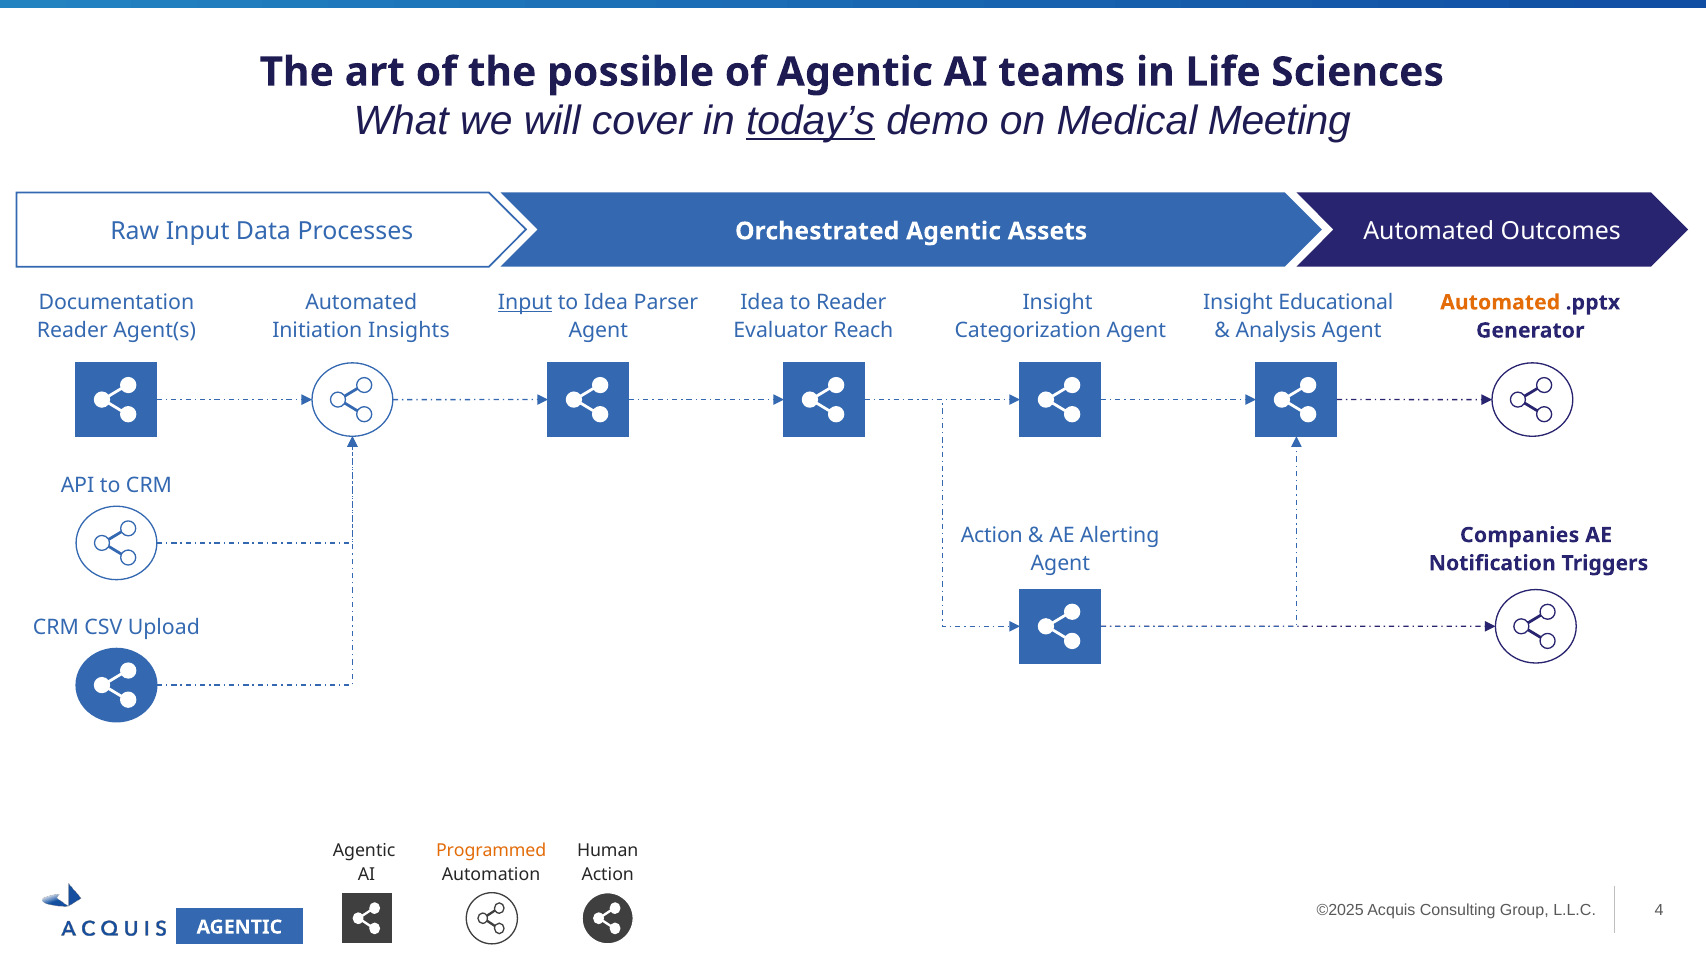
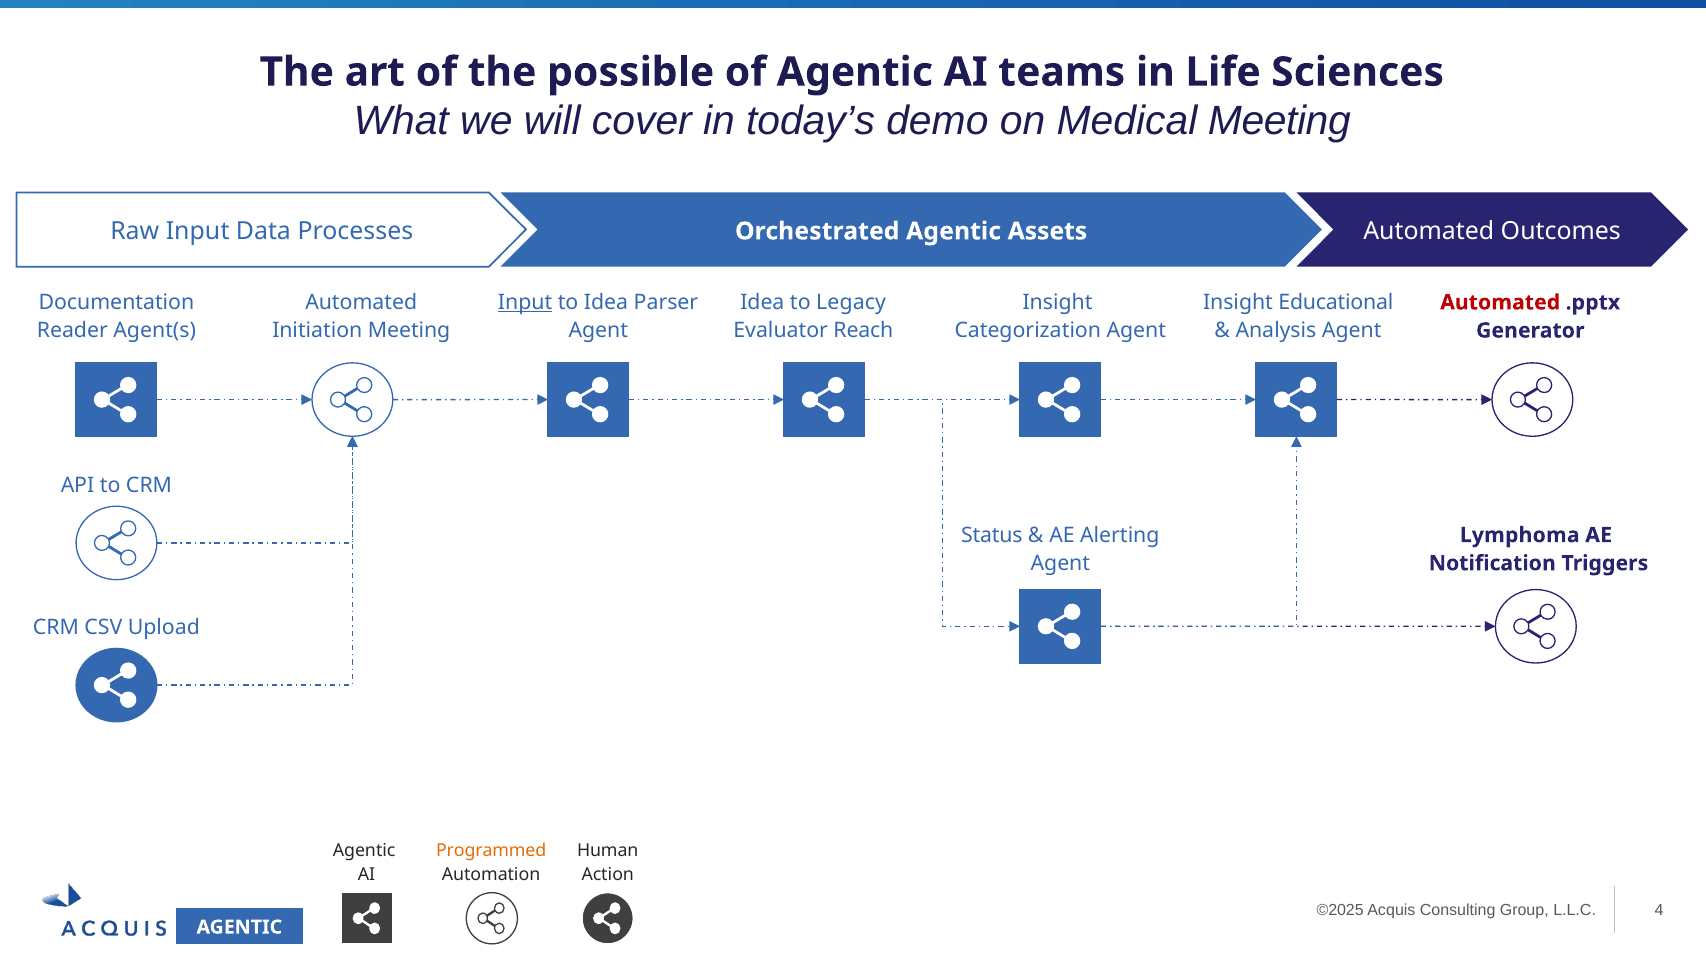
today’s underline: present -> none
to Reader: Reader -> Legacy
Automated at (1500, 302) colour: orange -> red
Initiation Insights: Insights -> Meeting
Action at (992, 535): Action -> Status
Companies: Companies -> Lymphoma
